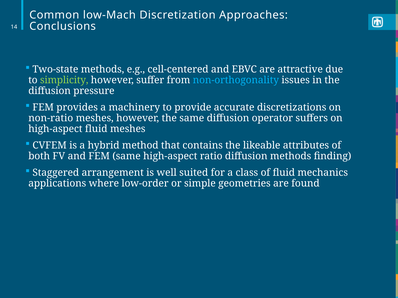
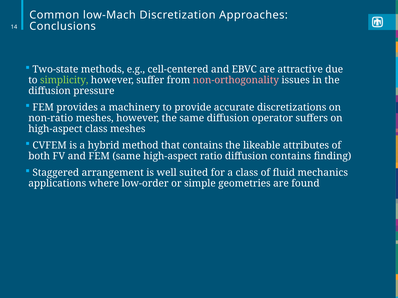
non-orthogonality colour: light blue -> pink
high-aspect fluid: fluid -> class
diffusion methods: methods -> contains
